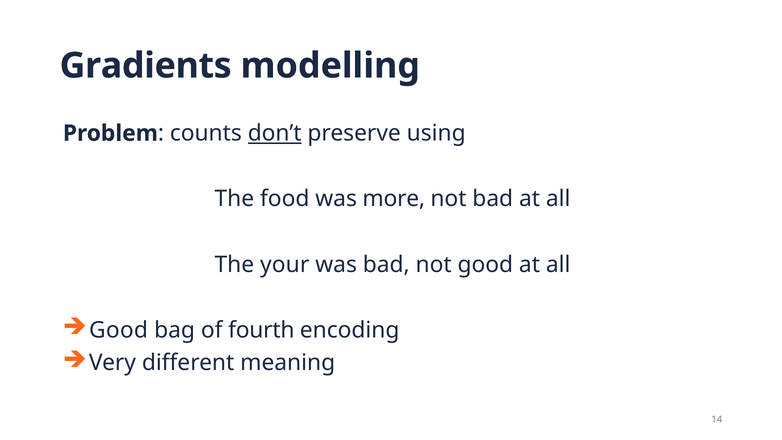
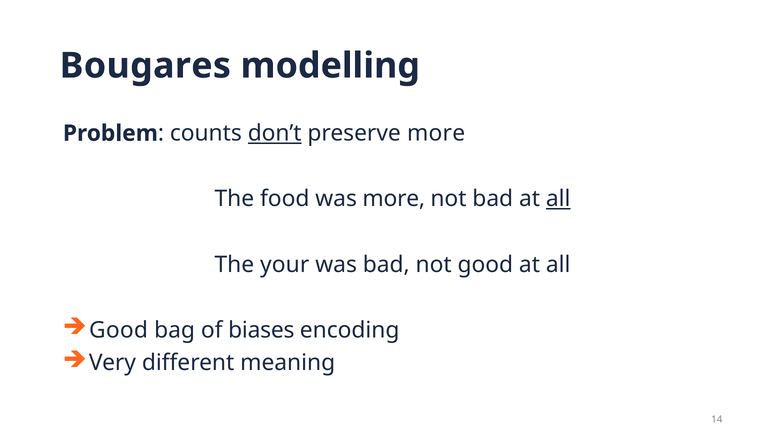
Gradients: Gradients -> Bougares
preserve using: using -> more
all at (558, 199) underline: none -> present
fourth: fourth -> biases
